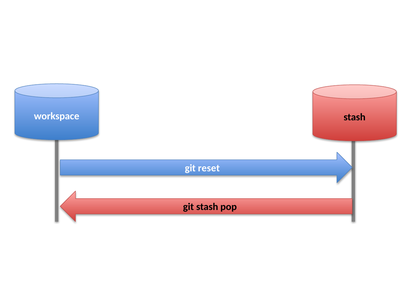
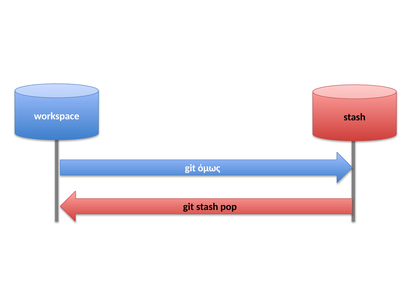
reset: reset -> όμως
